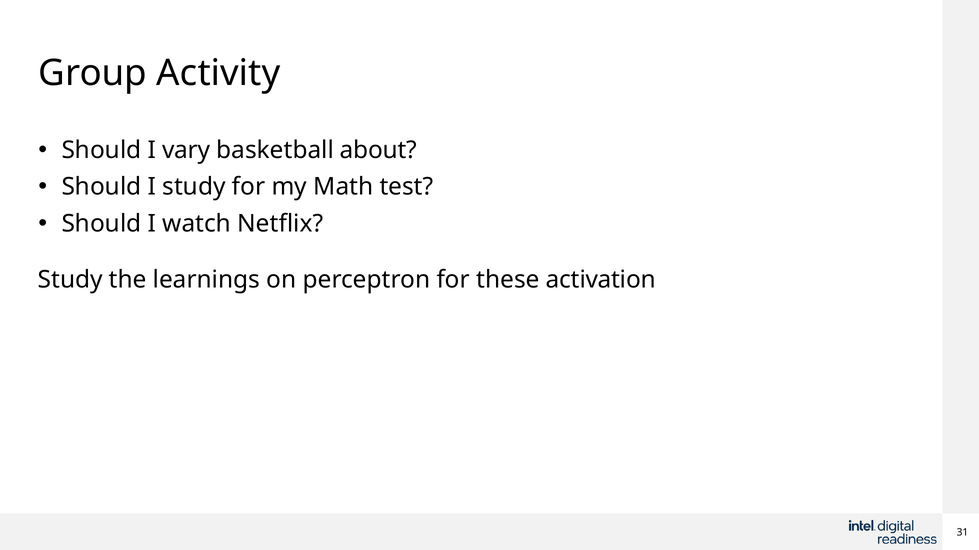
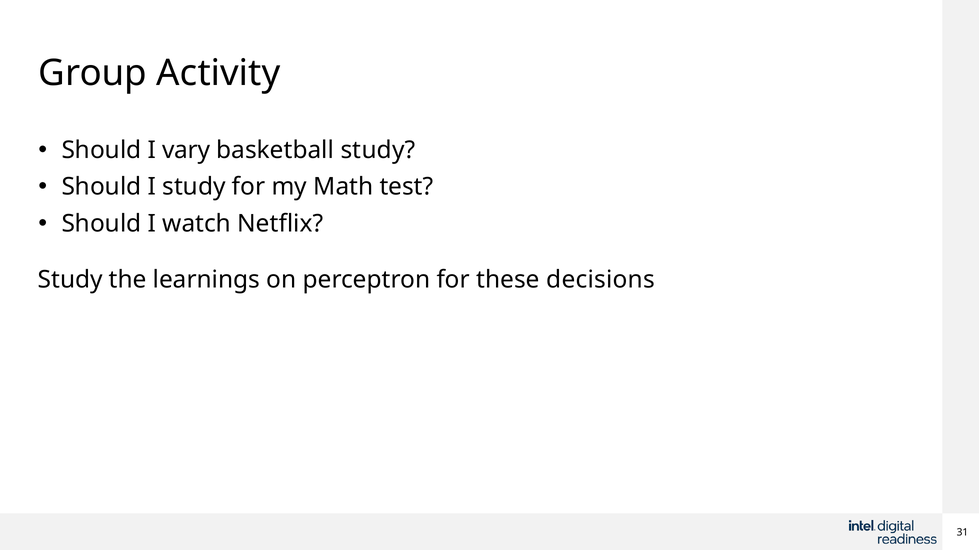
basketball about: about -> study
activation: activation -> decisions
